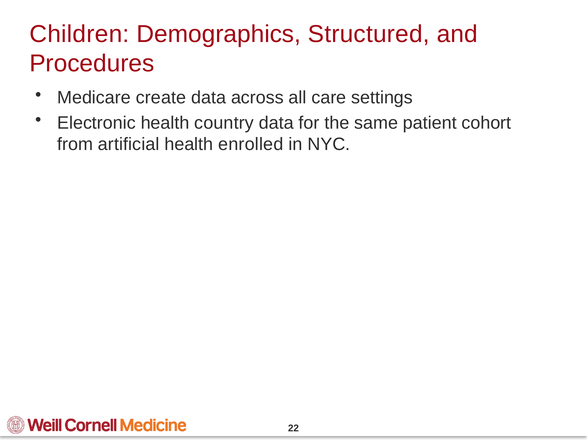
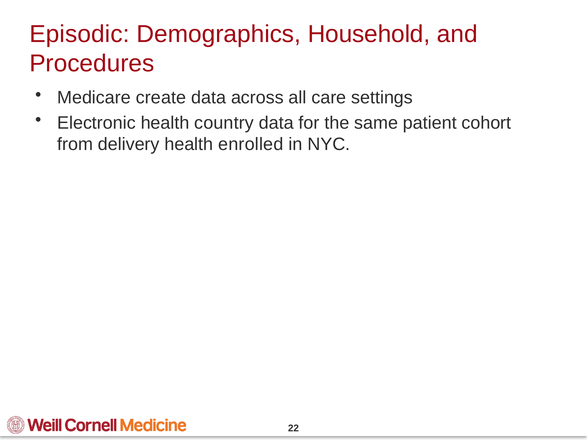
Children: Children -> Episodic
Structured: Structured -> Household
artificial: artificial -> delivery
